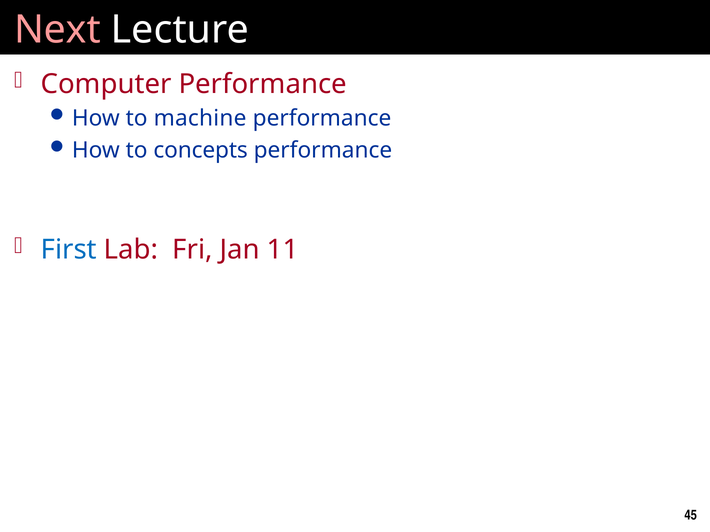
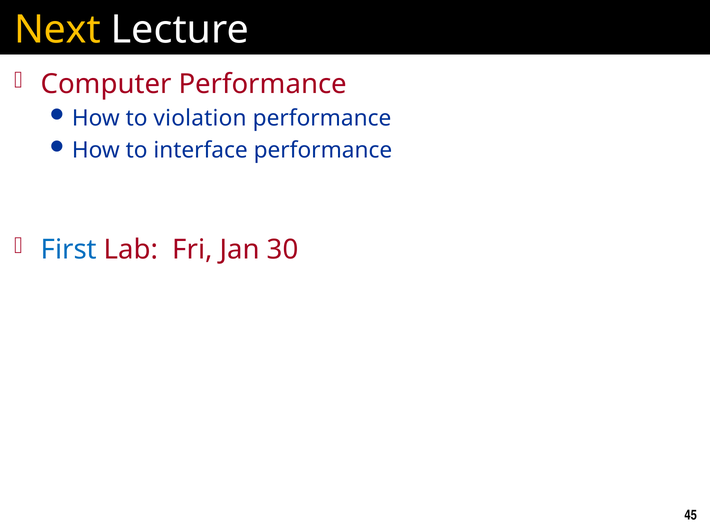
Next colour: pink -> yellow
machine: machine -> violation
concepts: concepts -> interface
11: 11 -> 30
